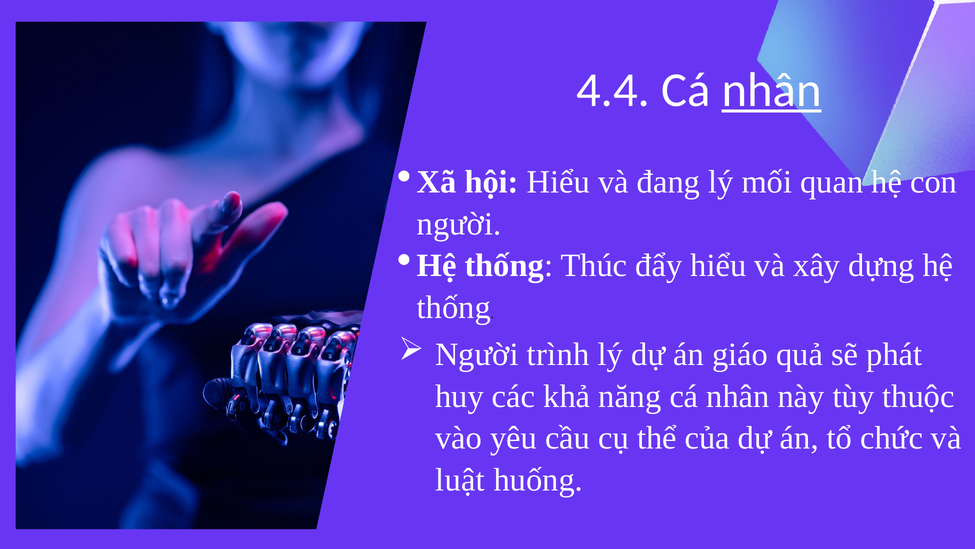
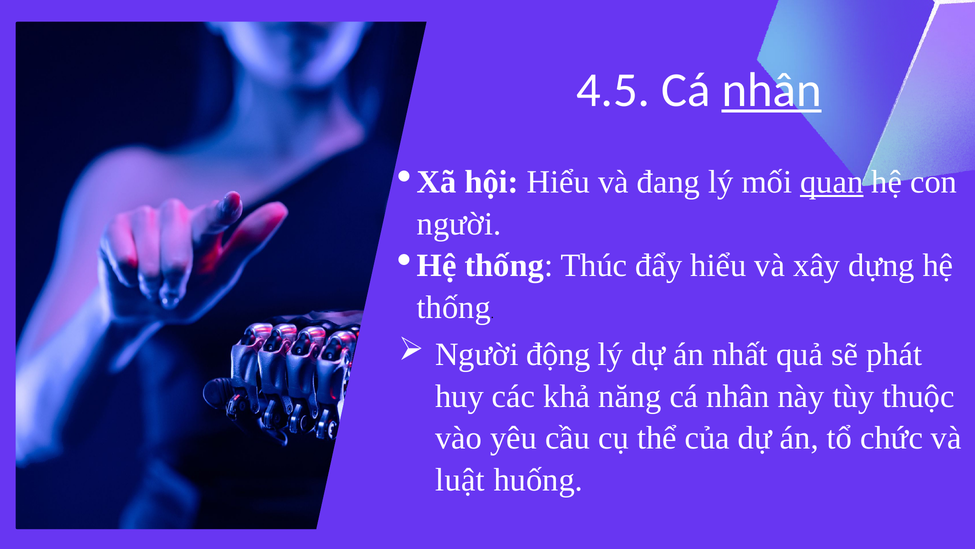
4.4: 4.4 -> 4.5
quan underline: none -> present
trình: trình -> động
giáo: giáo -> nhất
